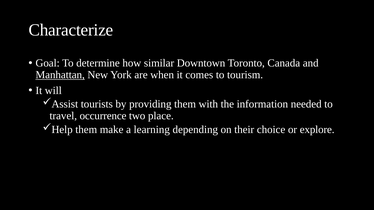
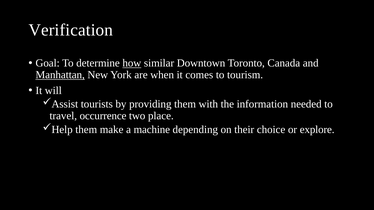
Characterize: Characterize -> Verification
how underline: none -> present
learning: learning -> machine
